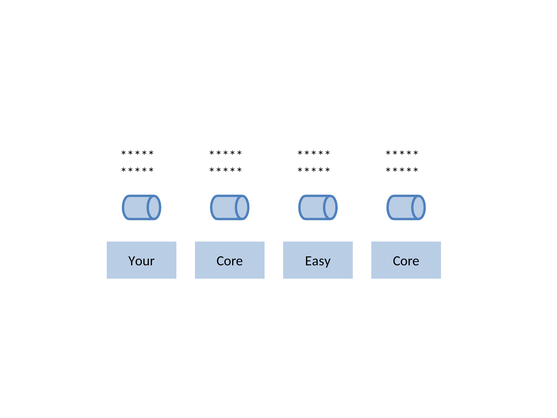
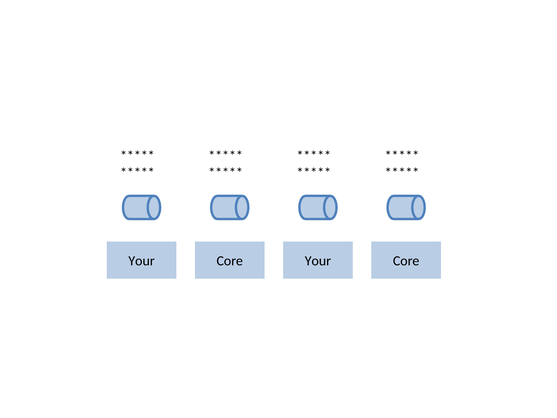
Easy at (318, 261): Easy -> Your
